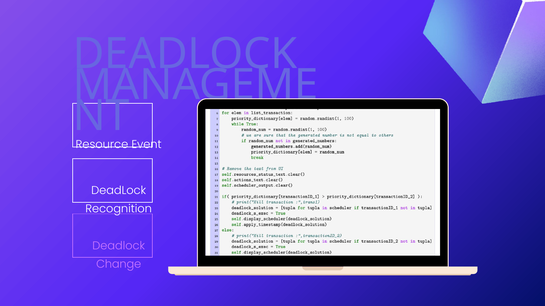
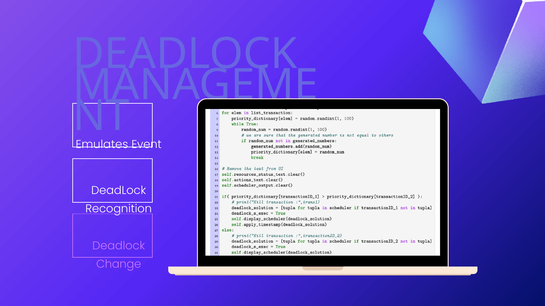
Resource: Resource -> Emulates
